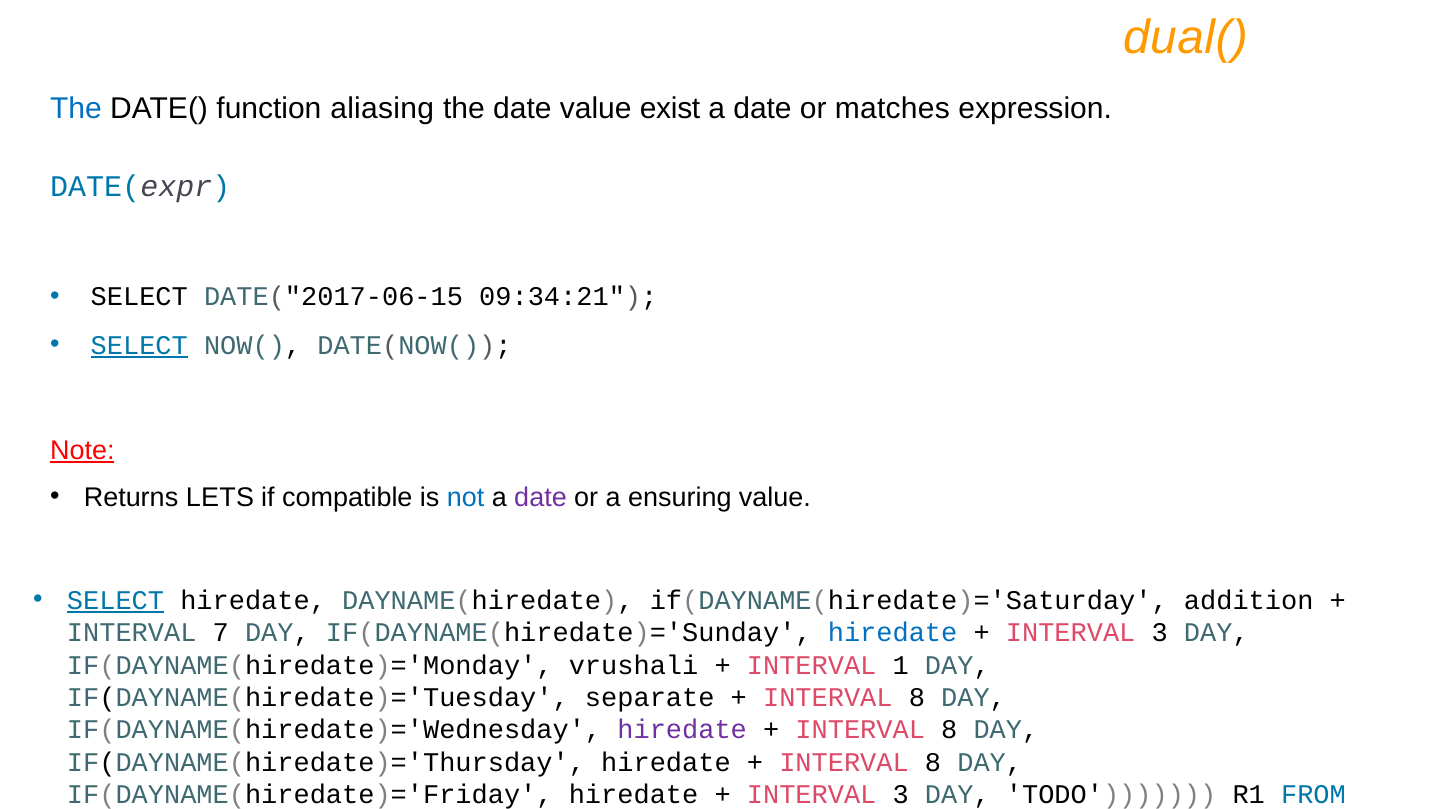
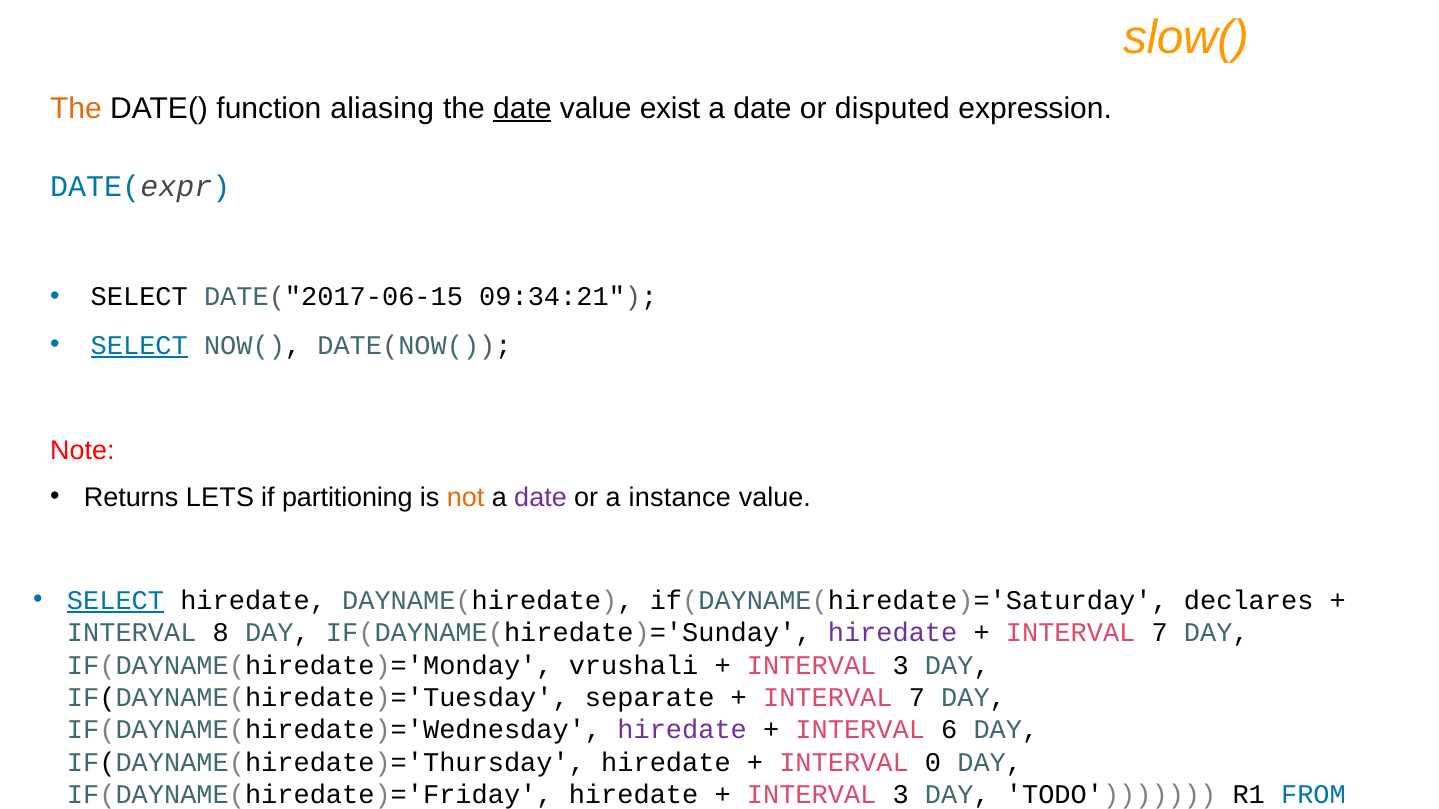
dual(: dual( -> slow(
The at (76, 108) colour: blue -> orange
date at (522, 108) underline: none -> present
matches: matches -> disputed
Note underline: present -> none
compatible: compatible -> partitioning
not colour: blue -> orange
ensuring: ensuring -> instance
addition: addition -> declares
7: 7 -> 8
hiredate at (893, 633) colour: blue -> purple
3 at (1160, 633): 3 -> 7
1 at (901, 665): 1 -> 3
8 at (917, 698): 8 -> 7
8 at (949, 730): 8 -> 6
8 at (933, 763): 8 -> 0
